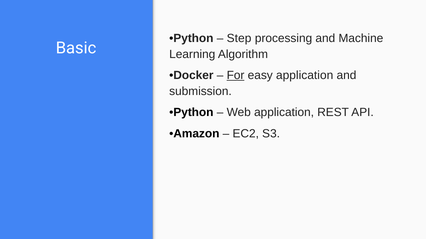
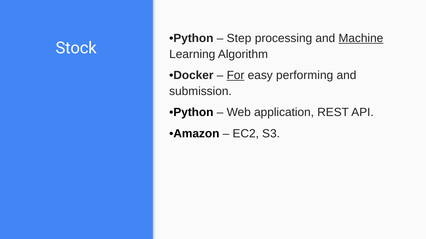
Machine underline: none -> present
Basic: Basic -> Stock
easy application: application -> performing
